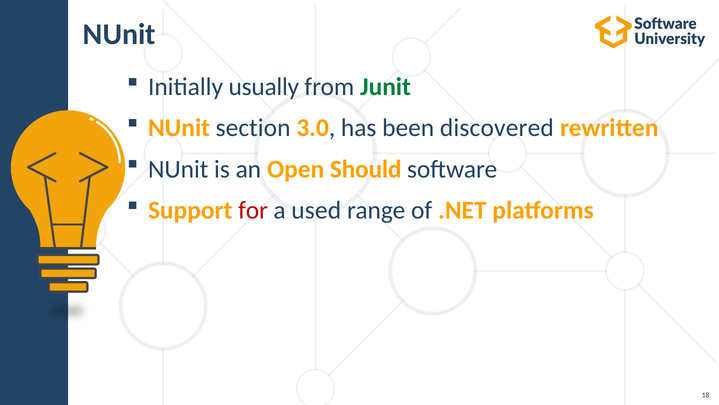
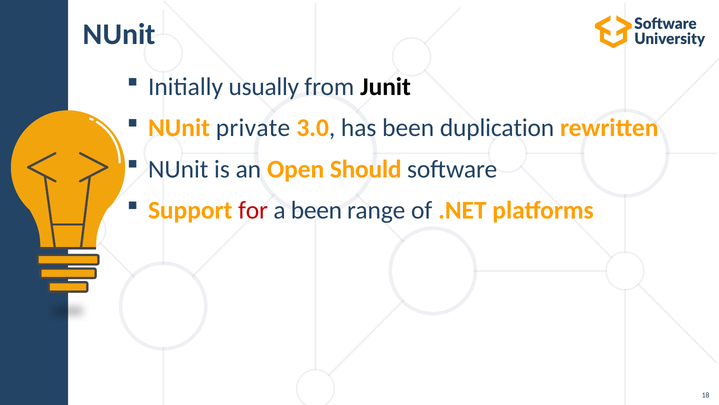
Junit colour: green -> black
section: section -> private
discovered: discovered -> duplication
a used: used -> been
